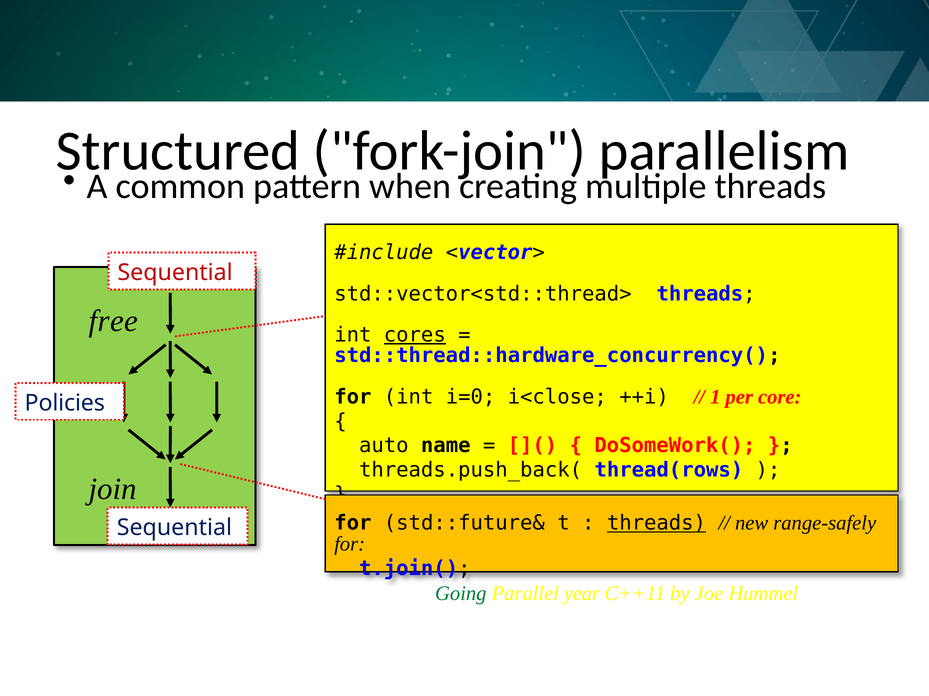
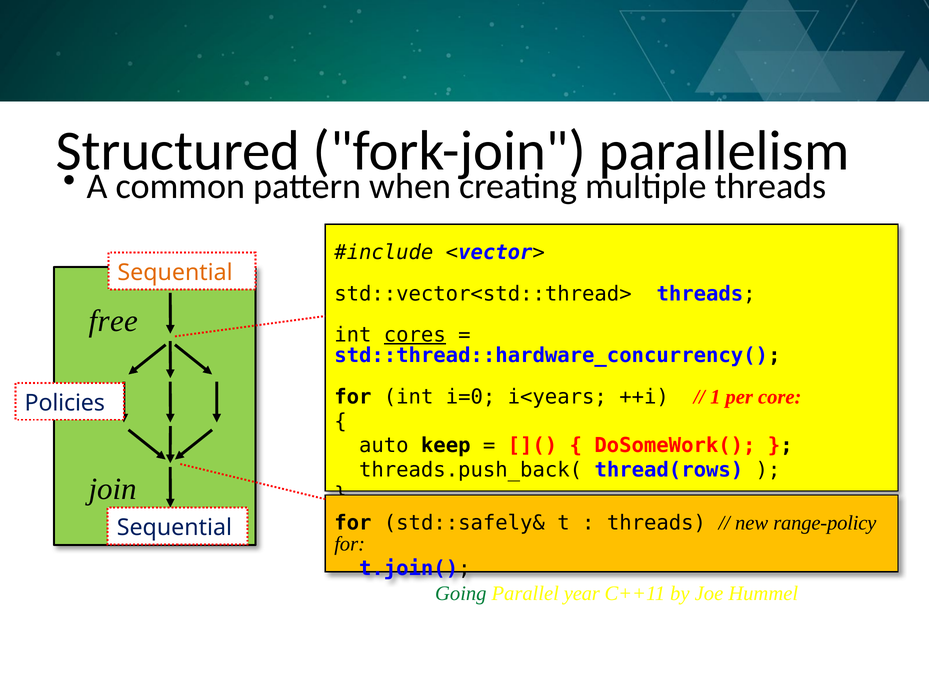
Sequential at (175, 273) colour: red -> orange
i<close: i<close -> i<years
name: name -> keep
std::future&: std::future& -> std::safely&
threads at (656, 524) underline: present -> none
range-safely: range-safely -> range-policy
